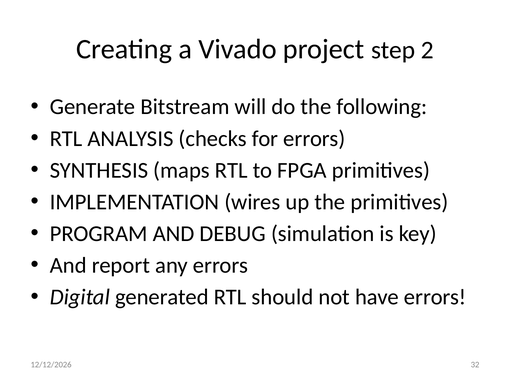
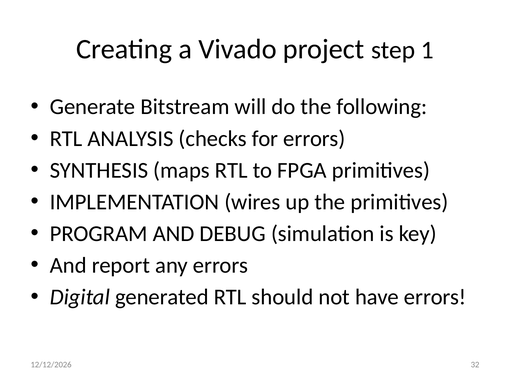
2: 2 -> 1
